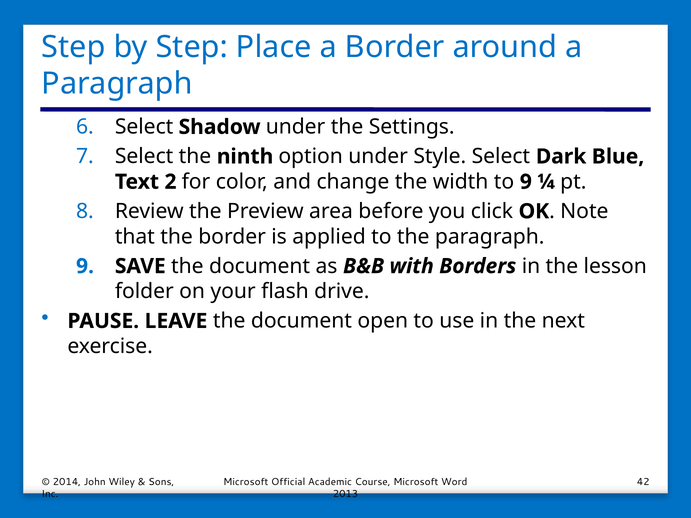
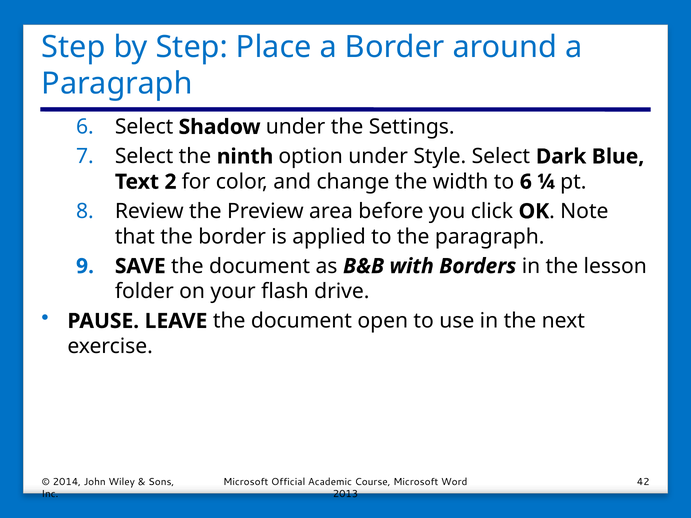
to 9: 9 -> 6
